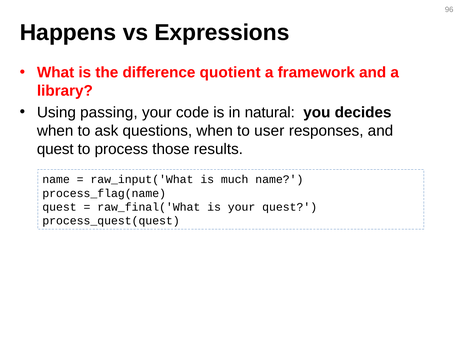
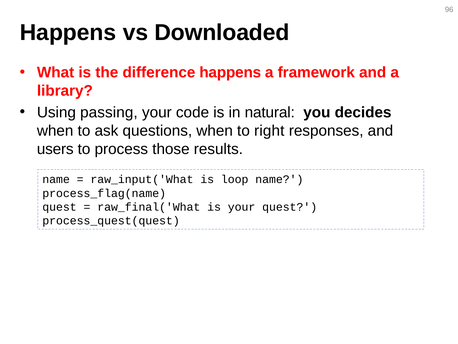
Expressions: Expressions -> Downloaded
difference quotient: quotient -> happens
user: user -> right
quest at (55, 149): quest -> users
much: much -> loop
